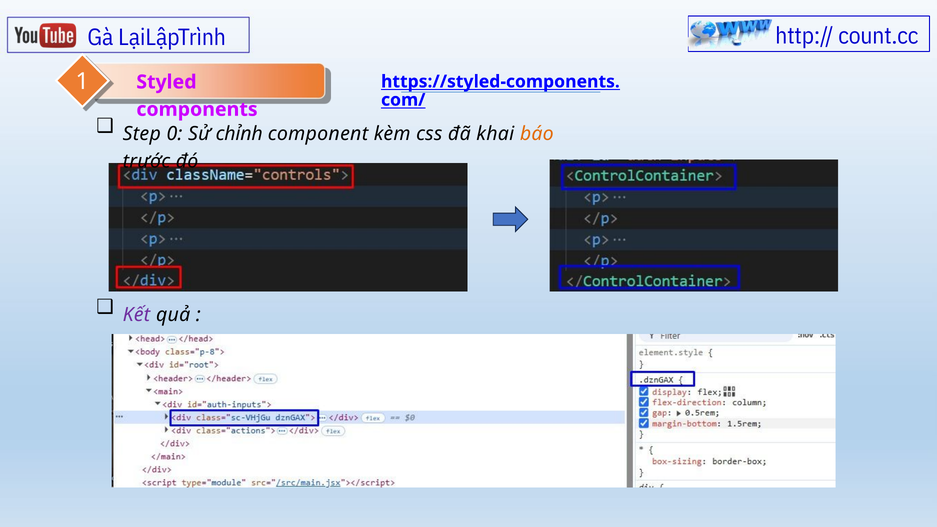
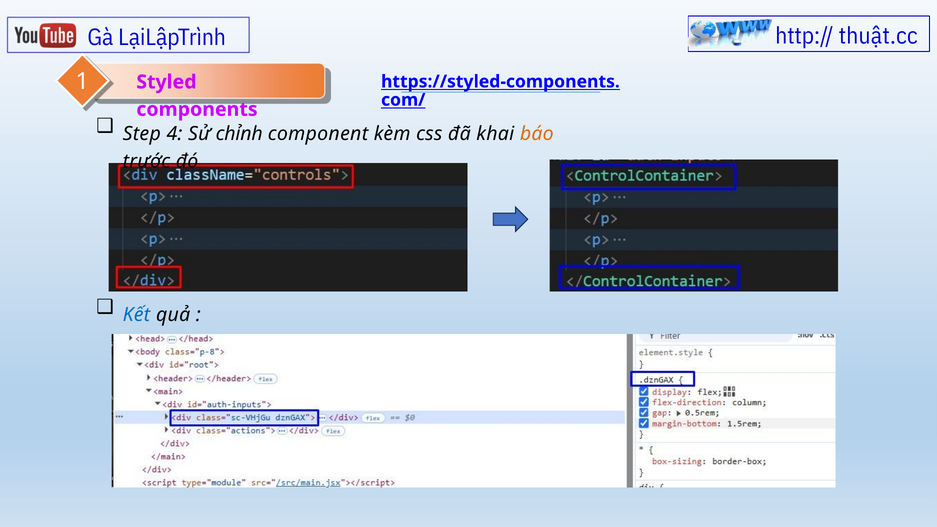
count.cc: count.cc -> thuật.cc
0: 0 -> 4
Kết colour: purple -> blue
